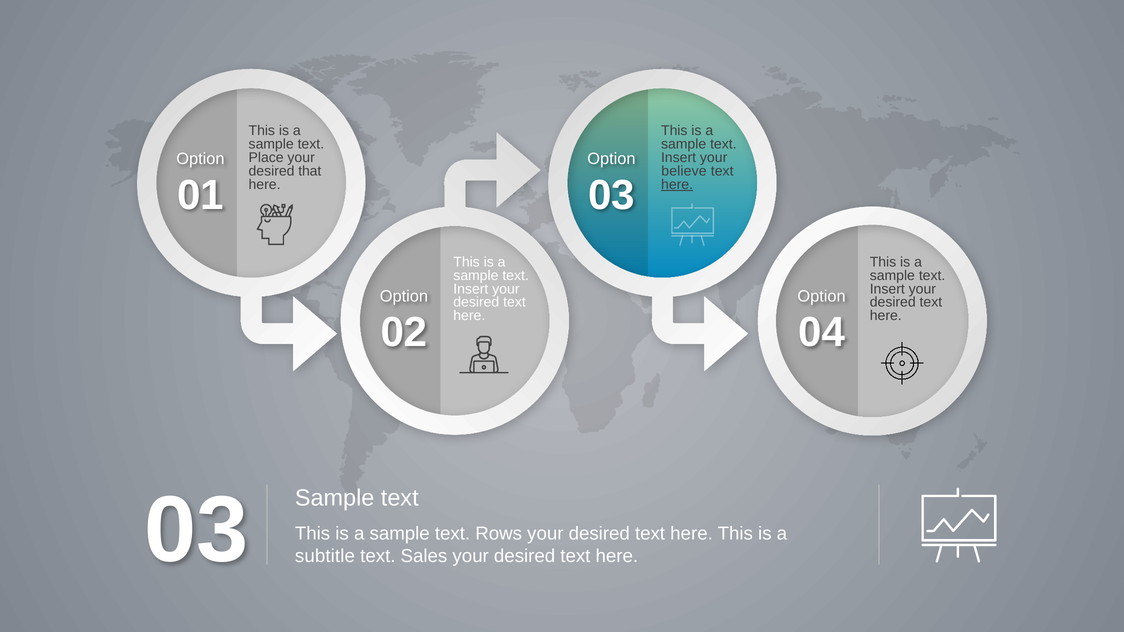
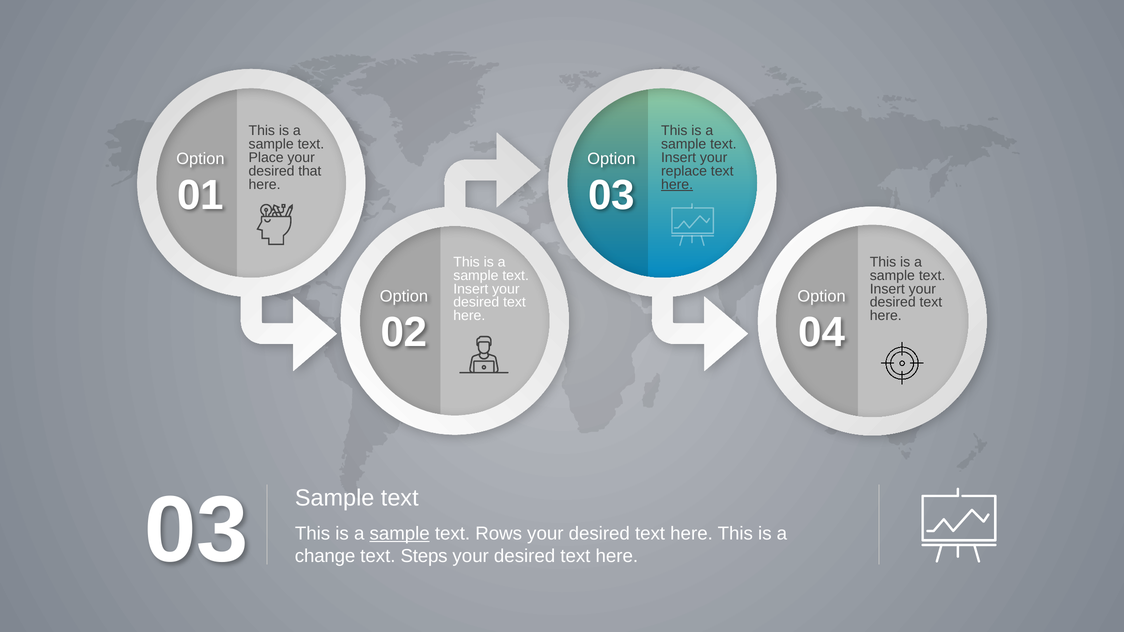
believe: believe -> replace
sample at (400, 534) underline: none -> present
subtitle: subtitle -> change
Sales: Sales -> Steps
